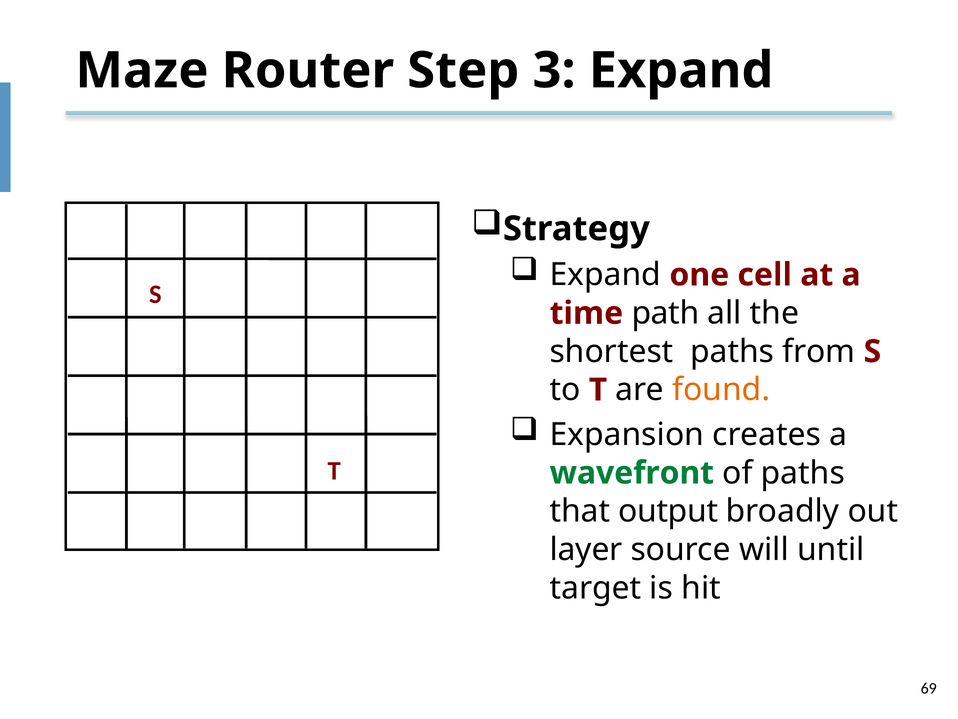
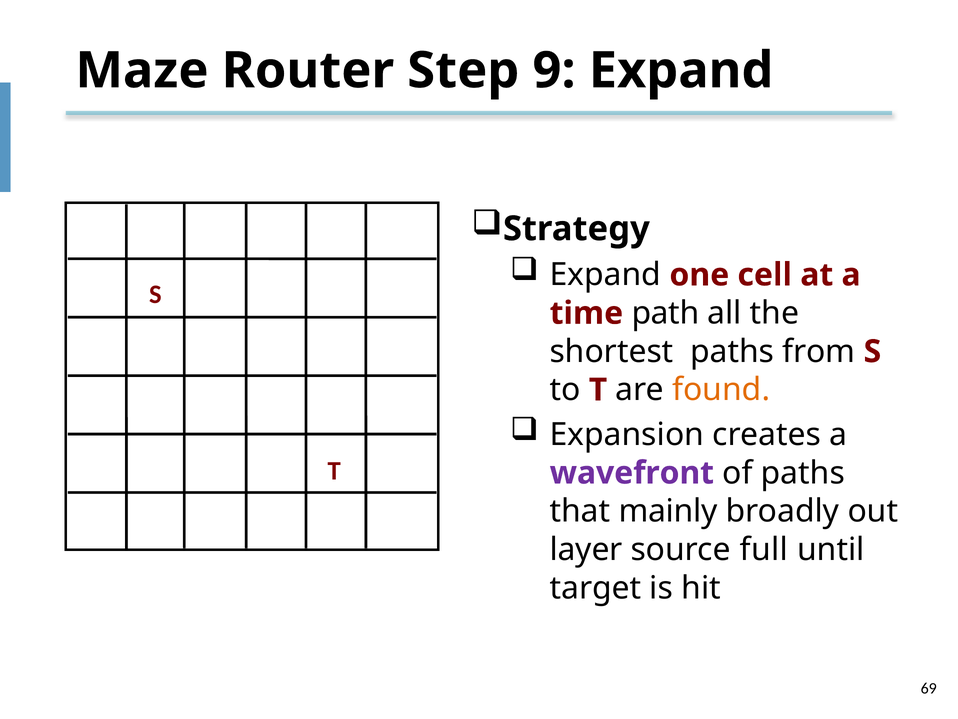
3: 3 -> 9
wavefront colour: green -> purple
output: output -> mainly
will: will -> full
